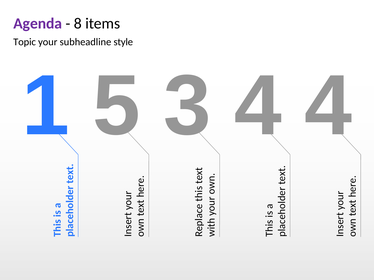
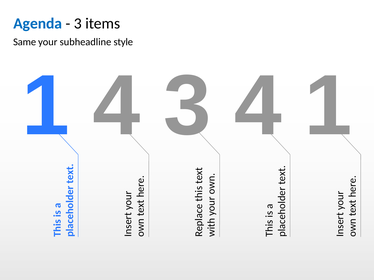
Agenda colour: purple -> blue
8 at (78, 23): 8 -> 3
Topic: Topic -> Same
1 5: 5 -> 4
4 4: 4 -> 1
